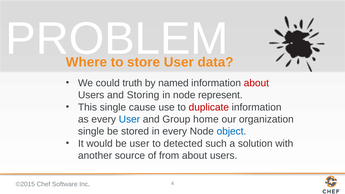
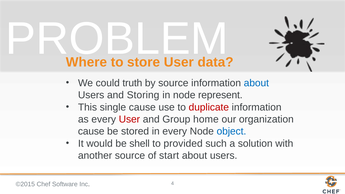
by named: named -> source
about at (256, 83) colour: red -> blue
User at (129, 119) colour: blue -> red
single at (91, 131): single -> cause
be user: user -> shell
detected: detected -> provided
from: from -> start
